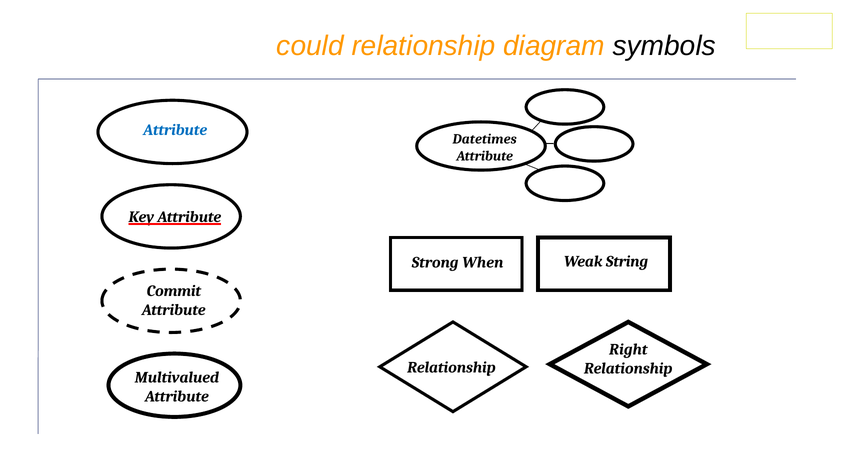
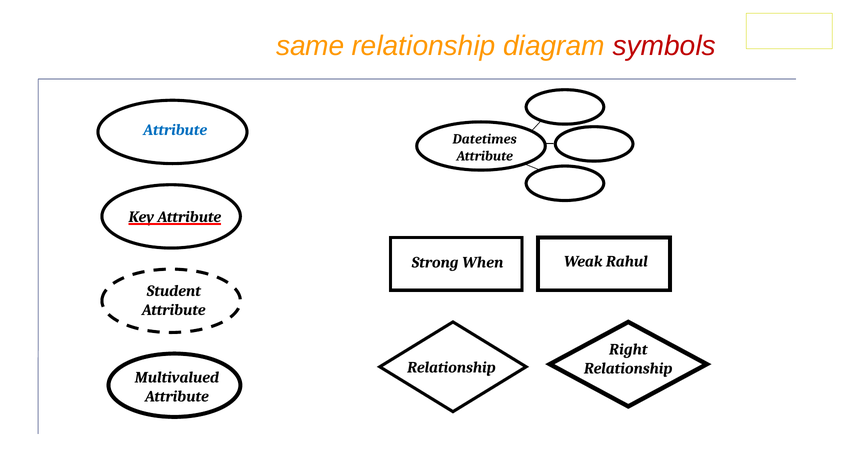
could: could -> same
symbols colour: black -> red
String: String -> Rahul
Commit: Commit -> Student
